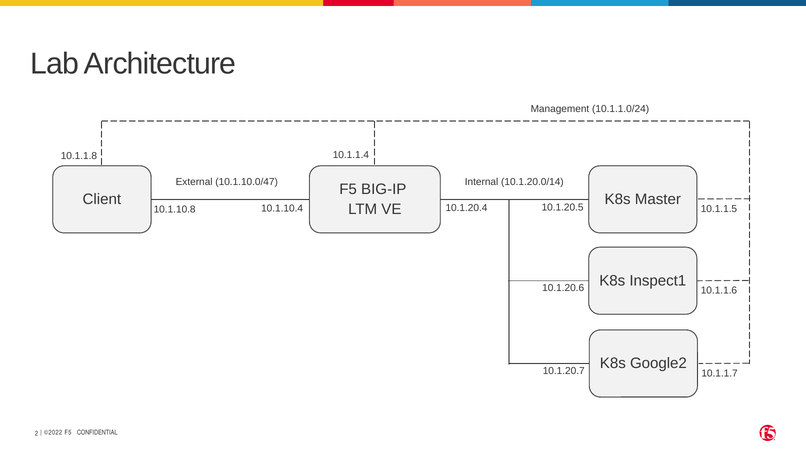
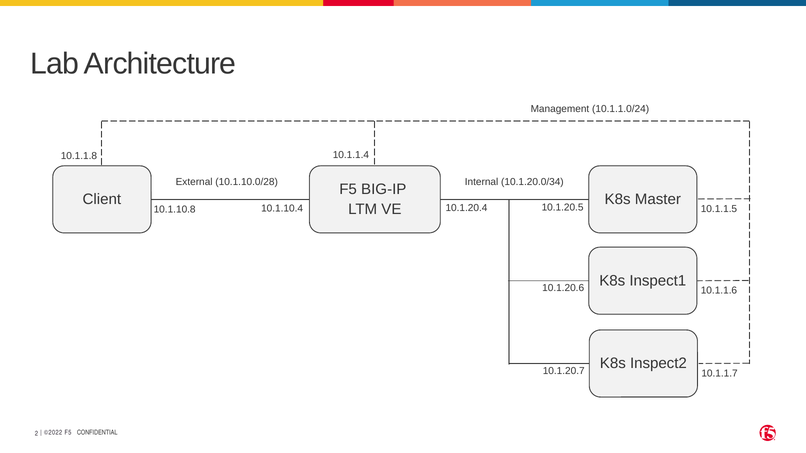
10.1.10.0/47: 10.1.10.0/47 -> 10.1.10.0/28
10.1.20.0/14: 10.1.20.0/14 -> 10.1.20.0/34
Google2: Google2 -> Inspect2
